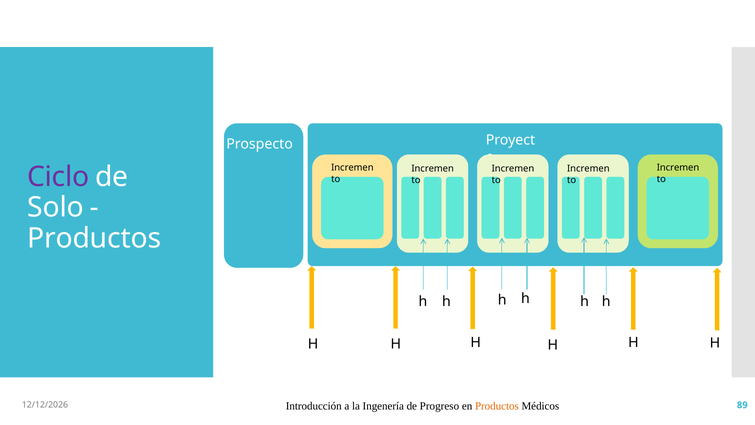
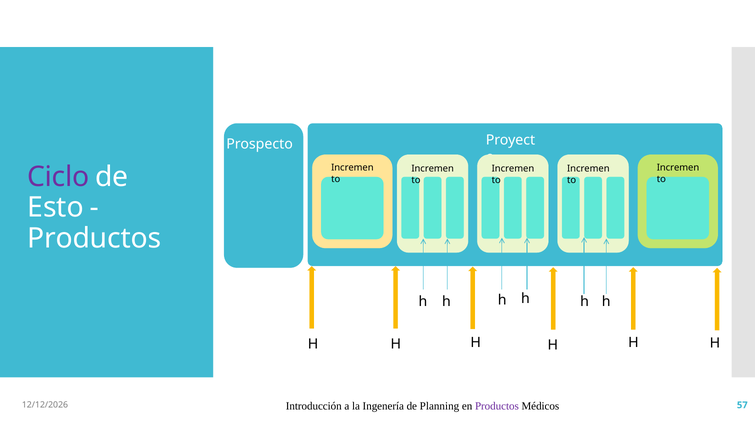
Solo: Solo -> Esto
Progreso: Progreso -> Planning
Productos at (497, 406) colour: orange -> purple
89: 89 -> 57
